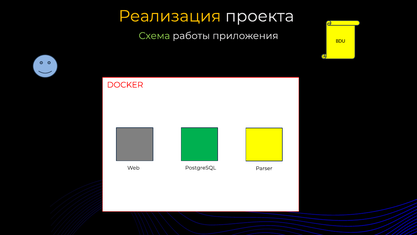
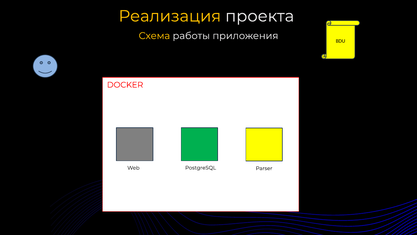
Схема colour: light green -> yellow
